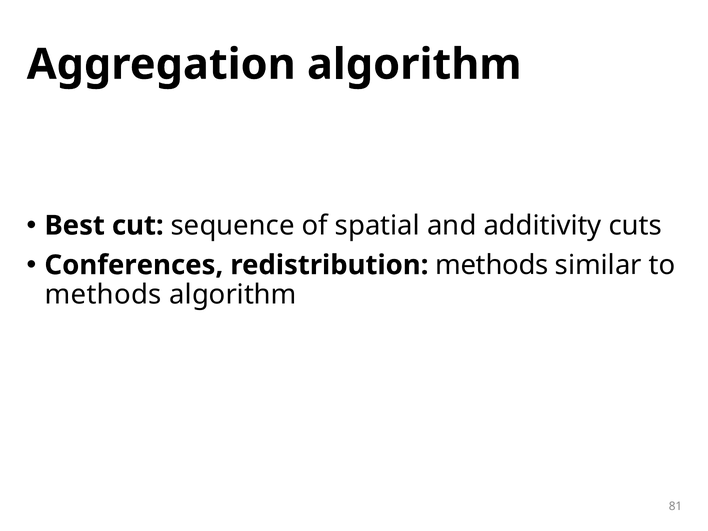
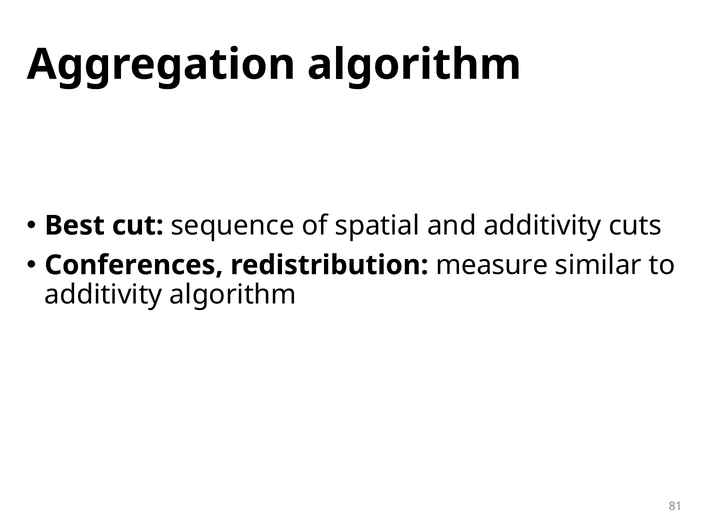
redistribution methods: methods -> measure
methods at (103, 295): methods -> additivity
